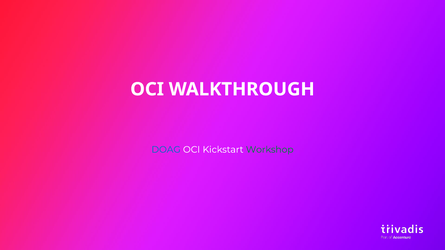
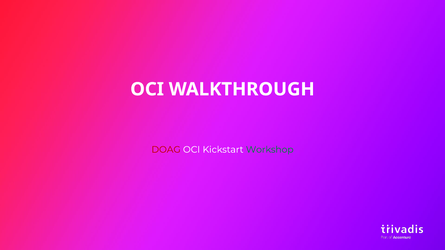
DOAG colour: blue -> red
